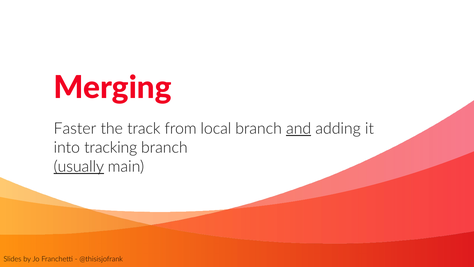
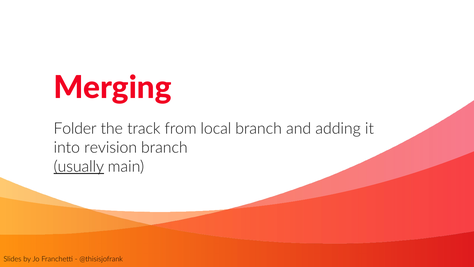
Faster: Faster -> Folder
and underline: present -> none
tracking: tracking -> revision
